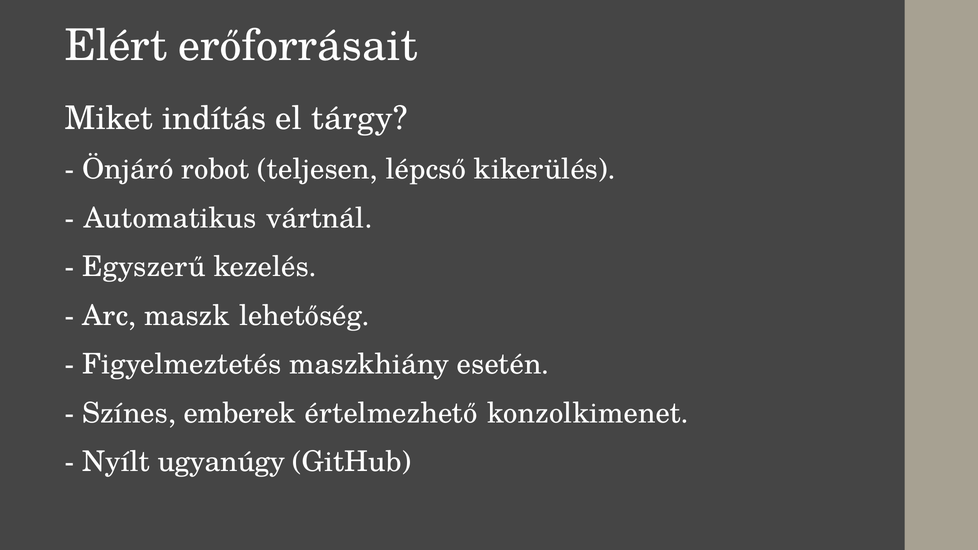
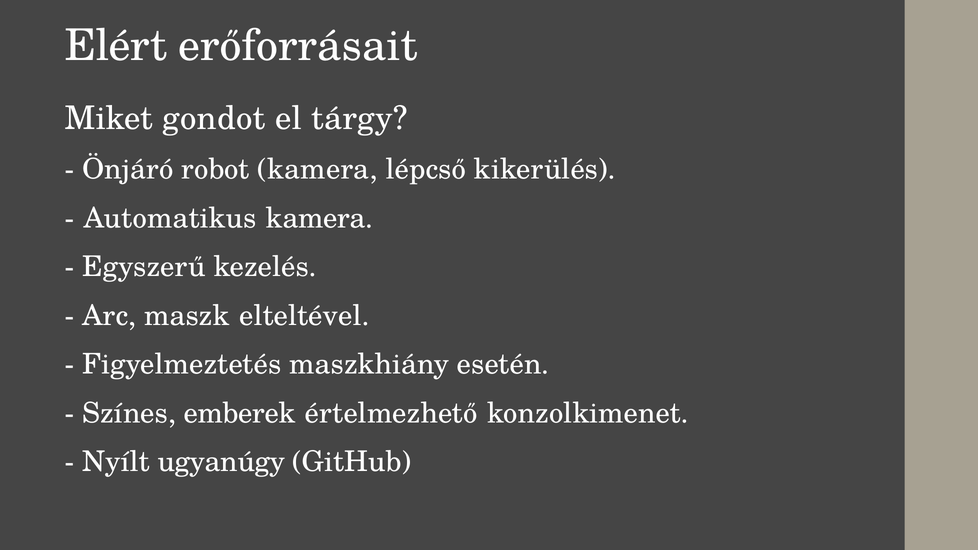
indítás: indítás -> gondot
robot teljesen: teljesen -> kamera
Automatikus vártnál: vártnál -> kamera
lehetőség: lehetőség -> elteltével
